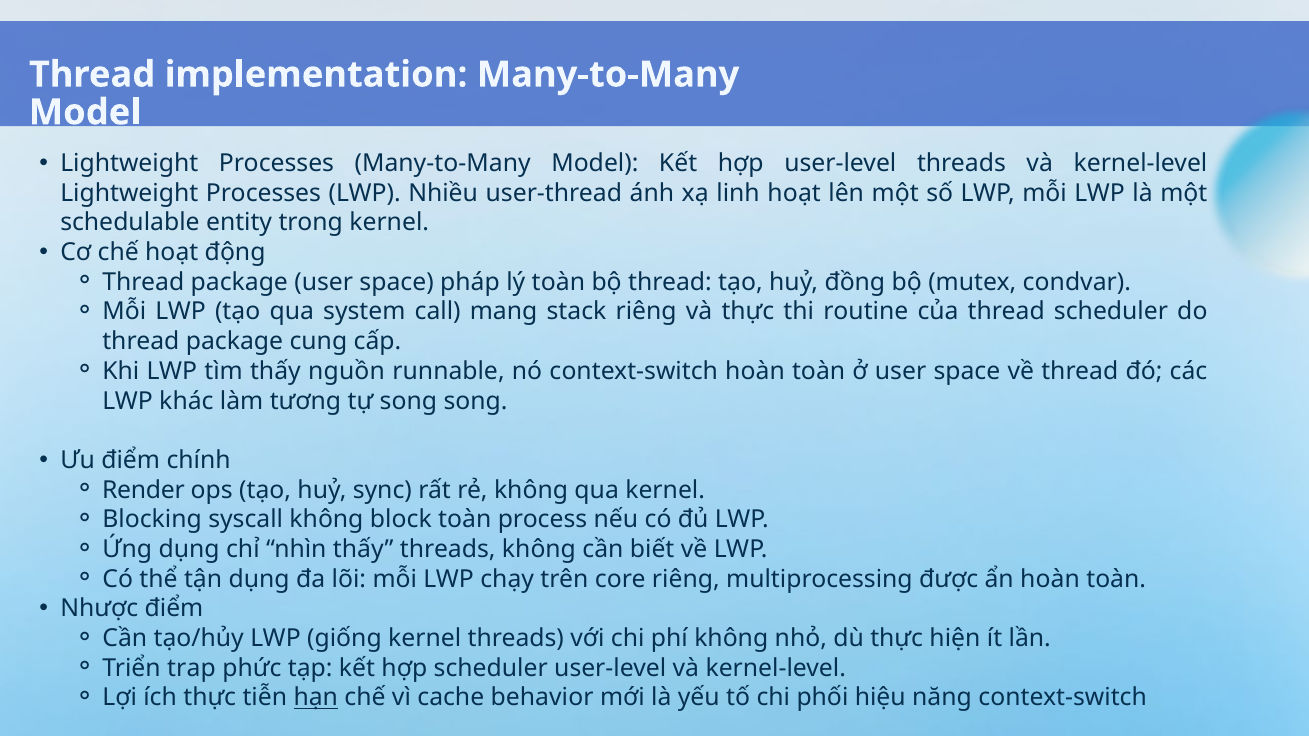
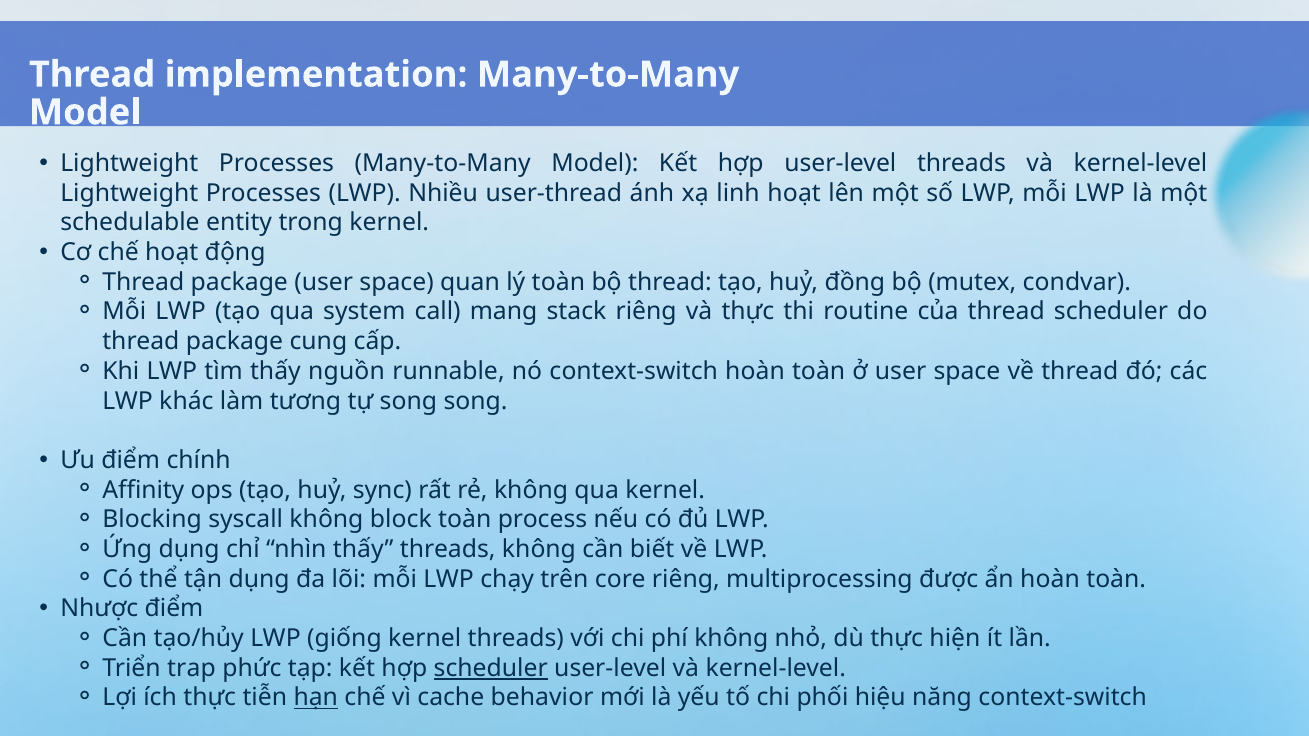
pháp: pháp -> quan
Render: Render -> Affinity
scheduler at (491, 668) underline: none -> present
